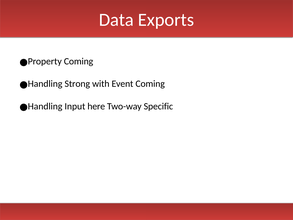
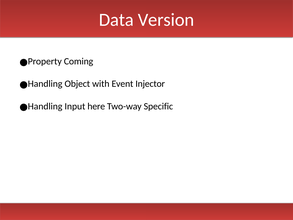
Exports: Exports -> Version
Strong: Strong -> Object
Event Coming: Coming -> Injector
